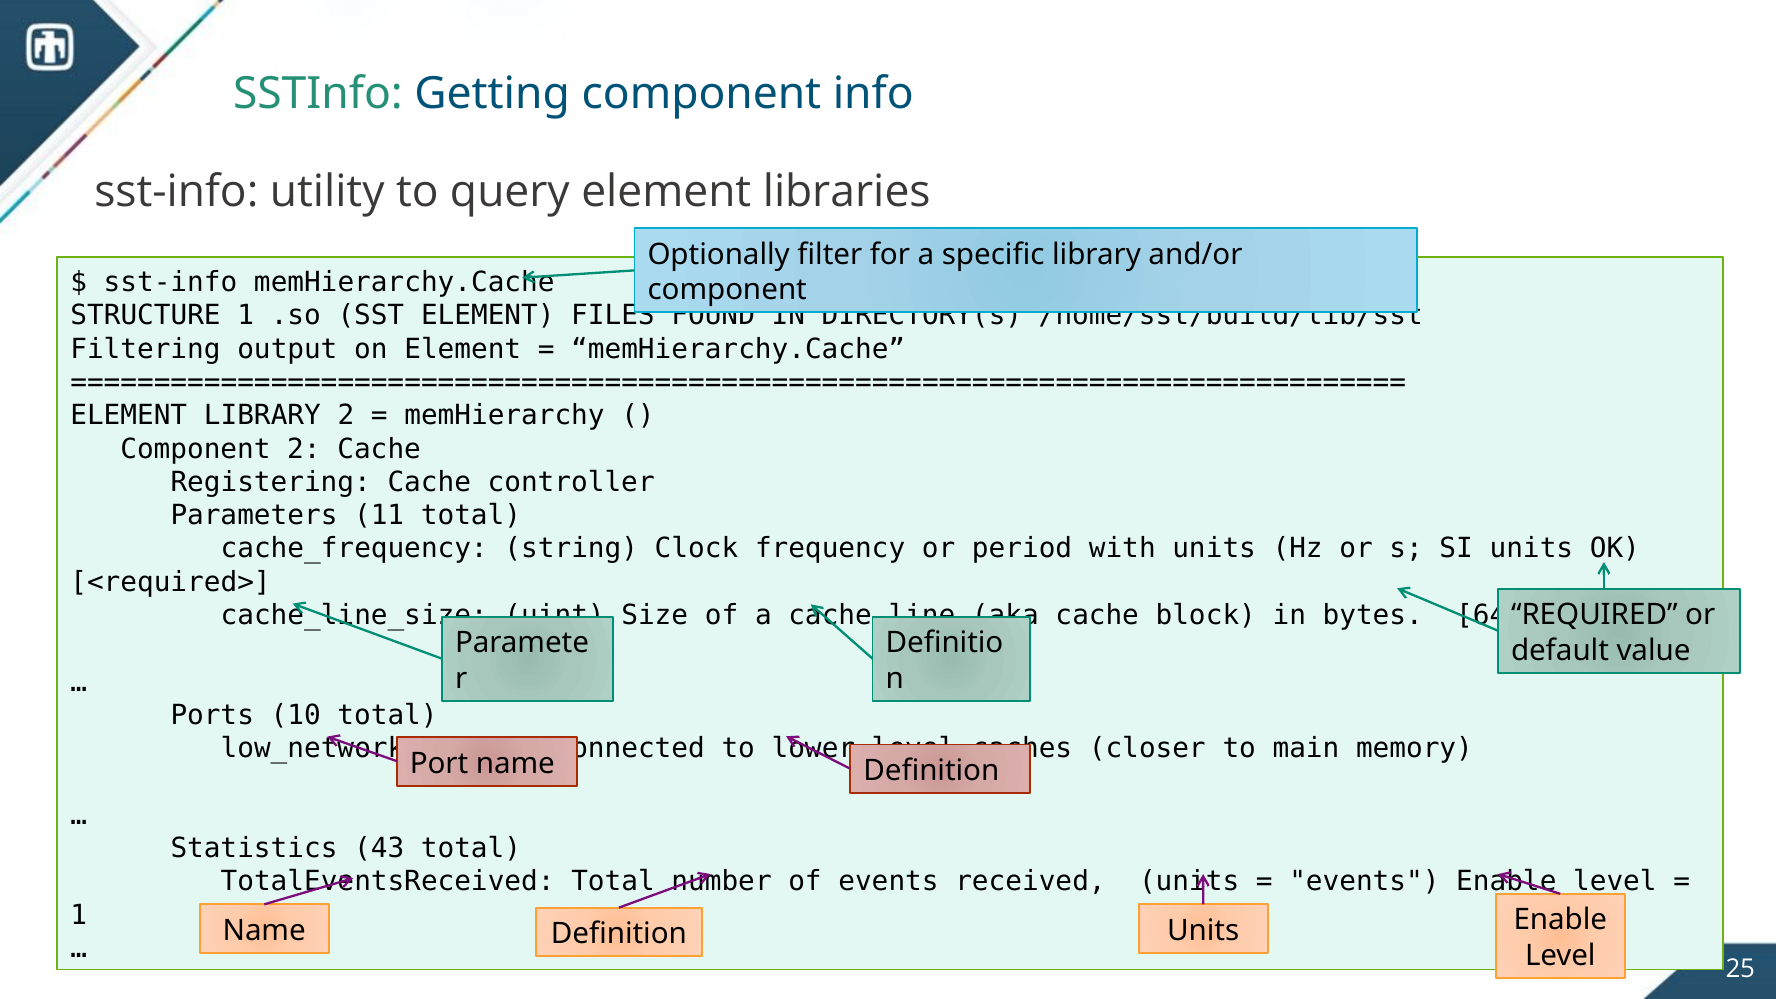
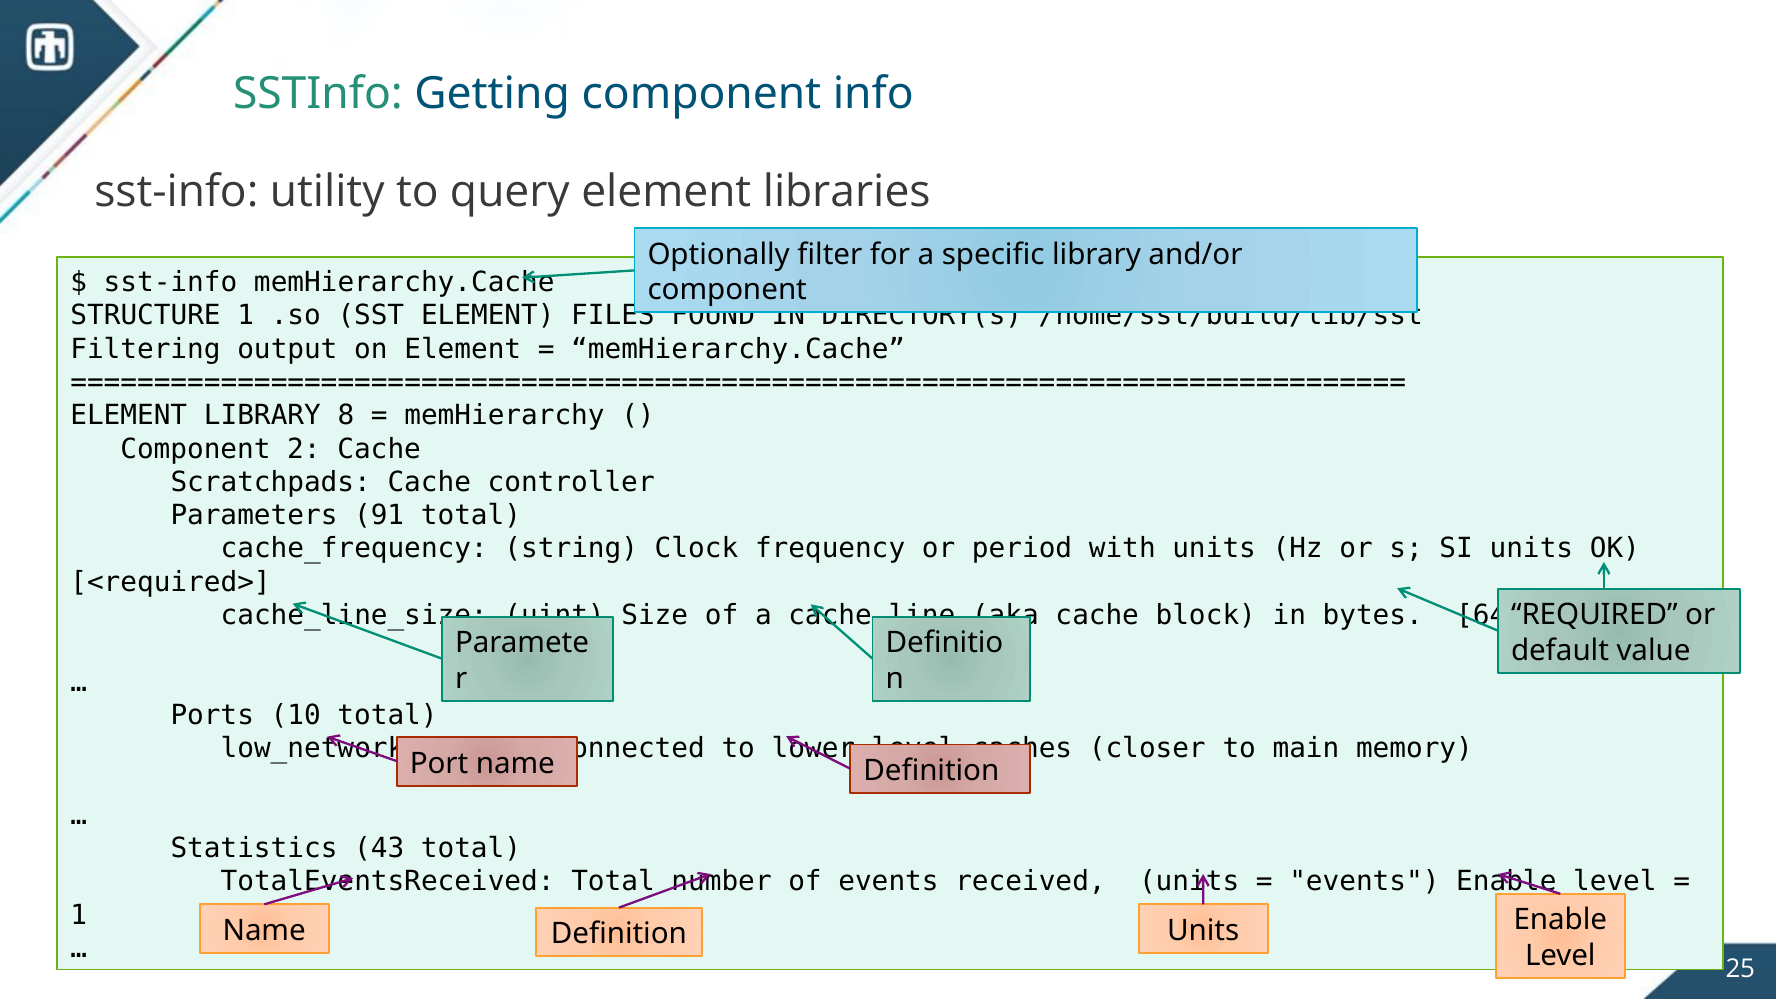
LIBRARY 2: 2 -> 8
Registering: Registering -> Scratchpads
11: 11 -> 91
